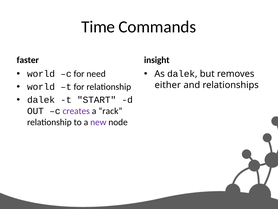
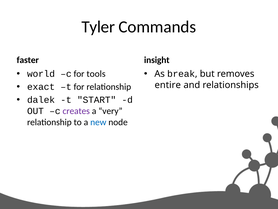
Time: Time -> Tyler
need: need -> tools
As dalek: dalek -> break
world at (41, 87): world -> exact
either: either -> entire
rack: rack -> very
new colour: purple -> blue
